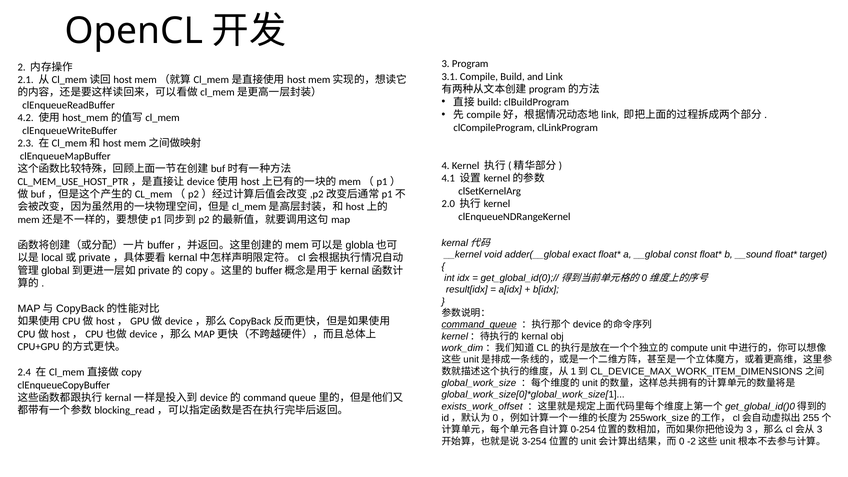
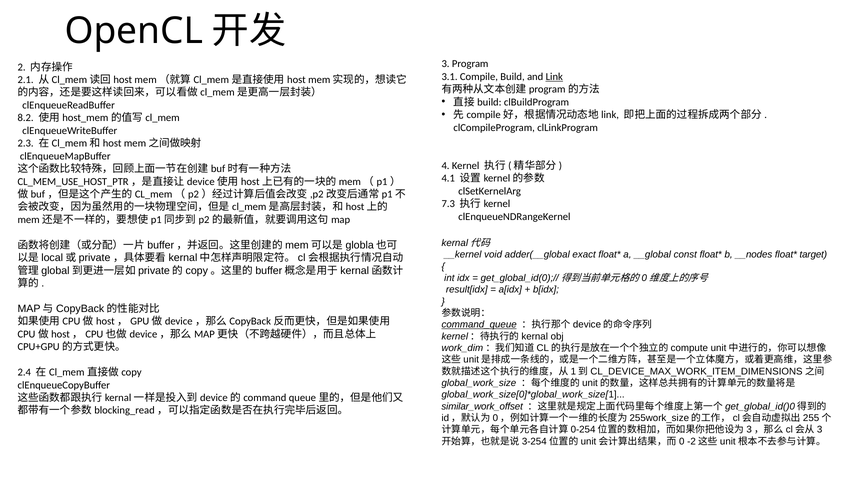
Link underline: none -> present
4.2: 4.2 -> 8.2
2.0: 2.0 -> 7.3
__sound: __sound -> __nodes
exists_work_offset: exists_work_offset -> similar_work_offset
